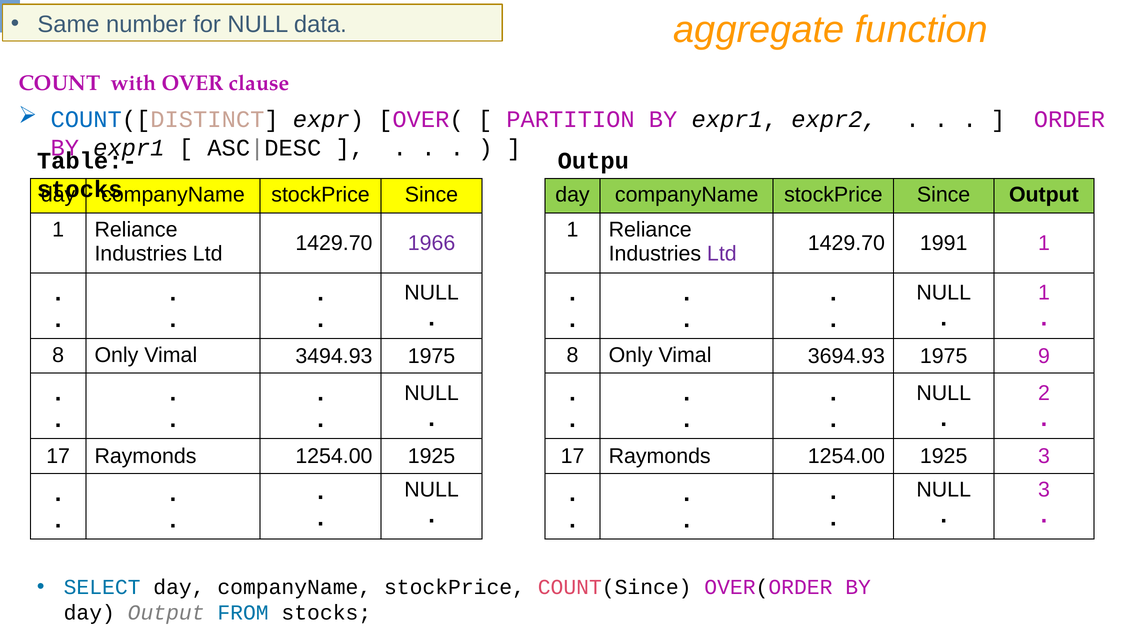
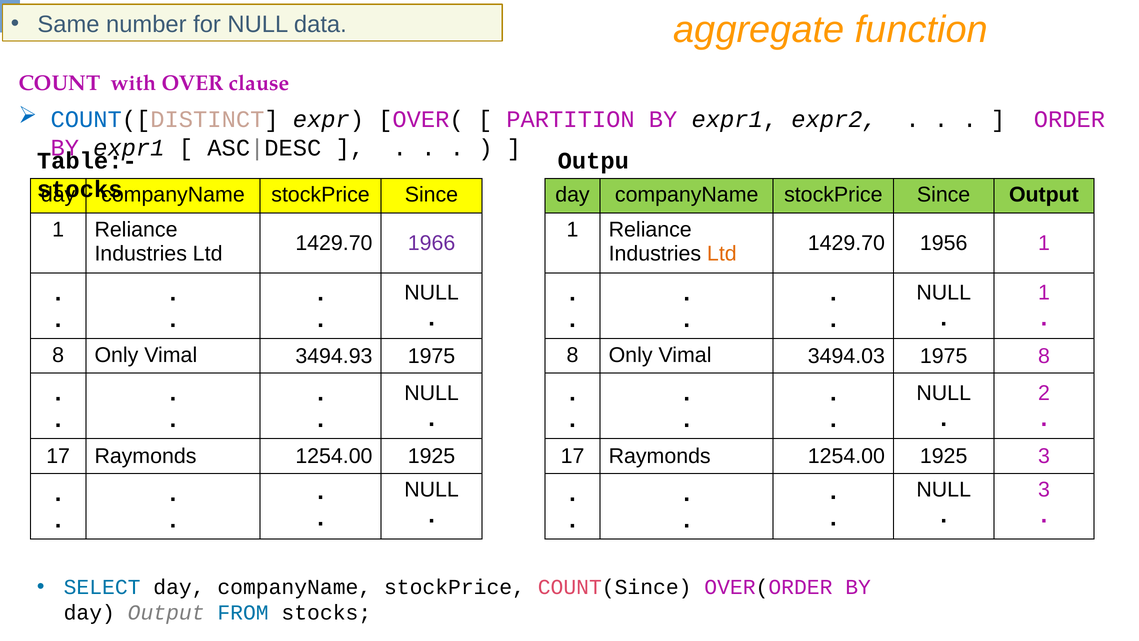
Ltd at (722, 253) colour: purple -> orange
1991: 1991 -> 1956
3694.93: 3694.93 -> 3494.03
1975 9: 9 -> 8
